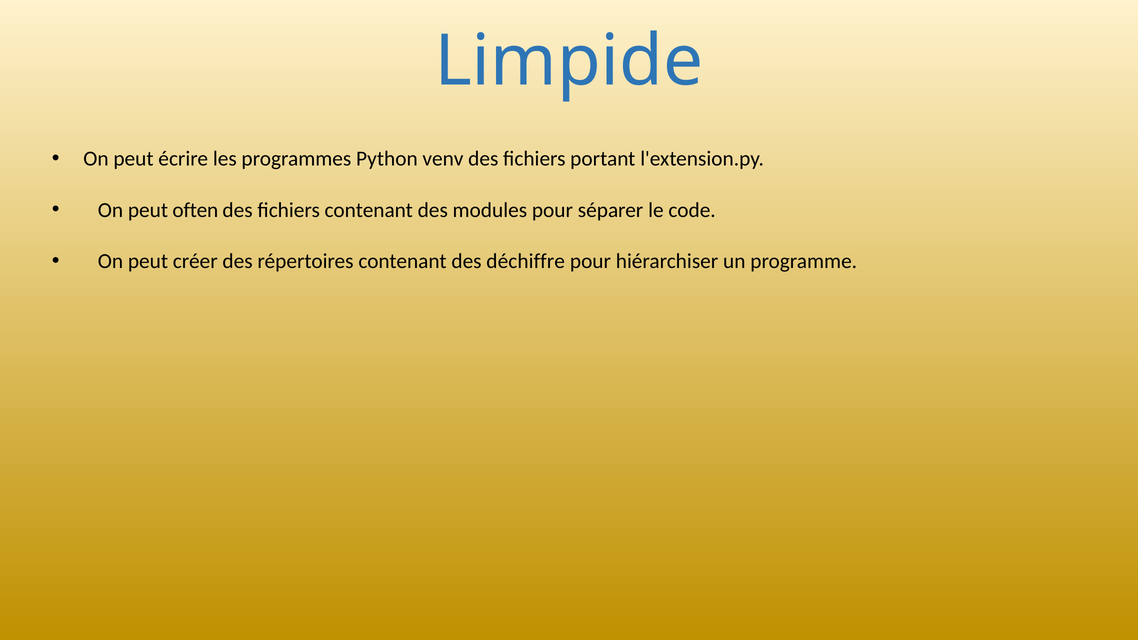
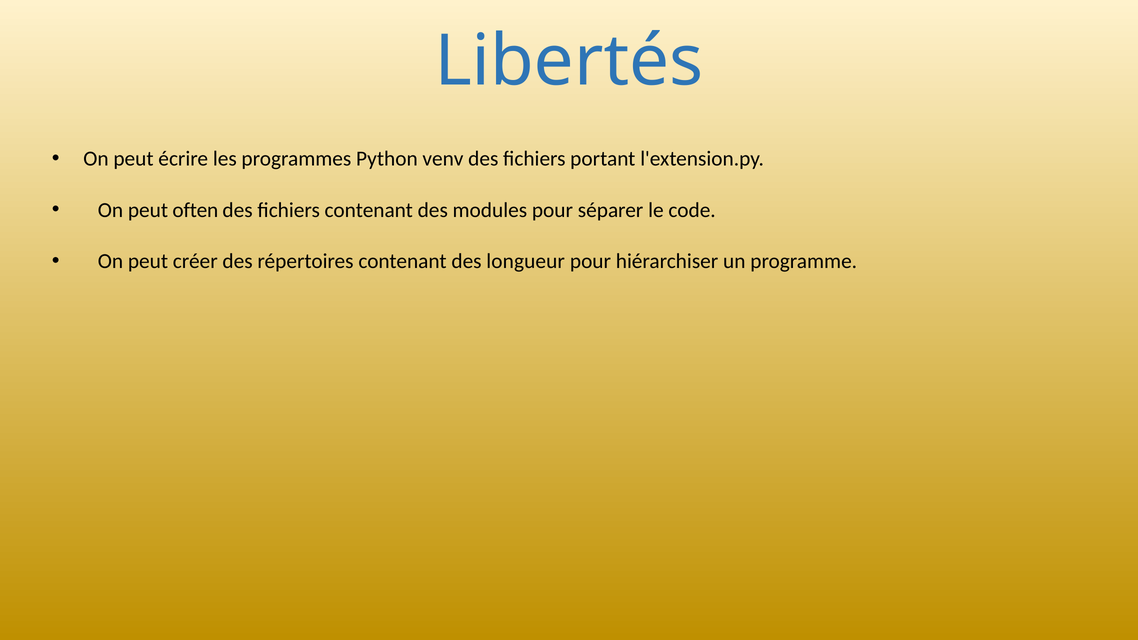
Limpide: Limpide -> Libertés
déchiffre: déchiffre -> longueur
